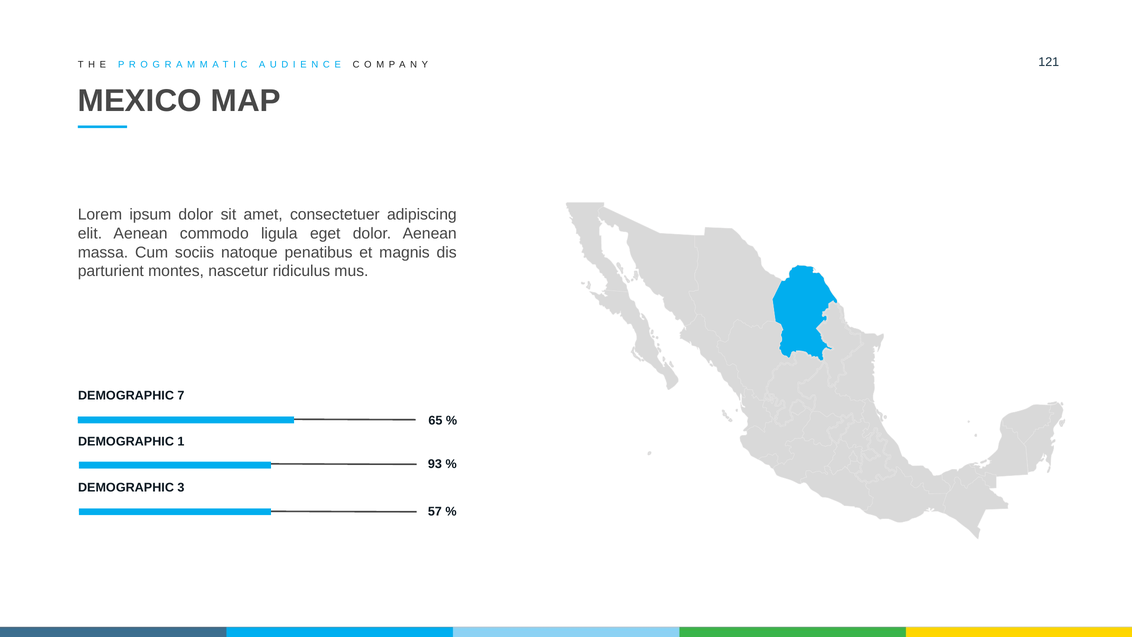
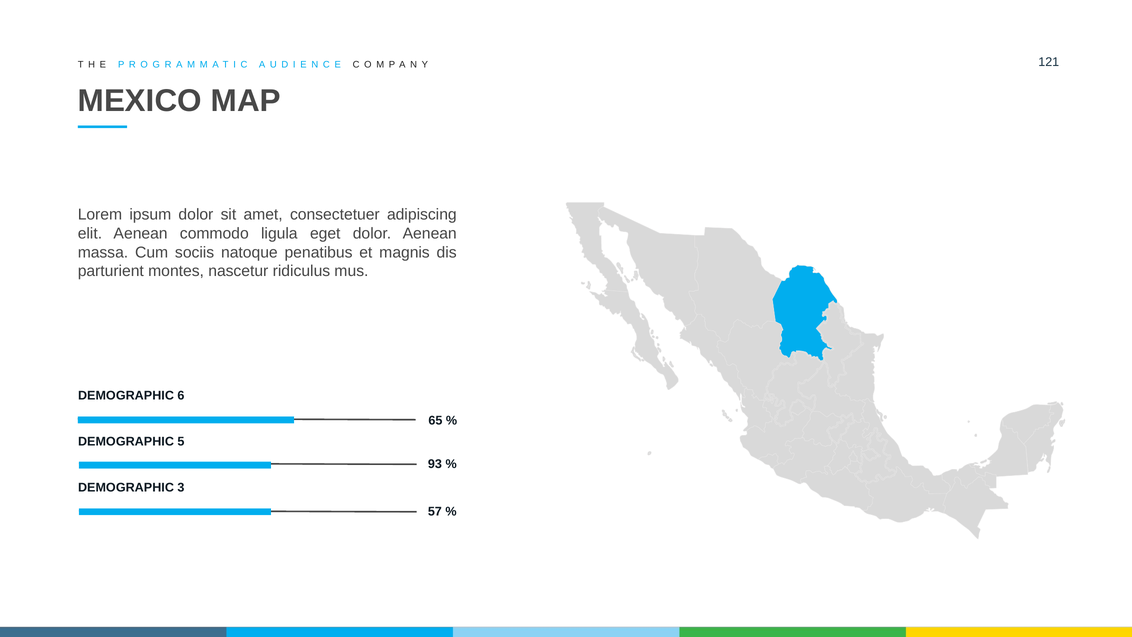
7: 7 -> 6
1: 1 -> 5
